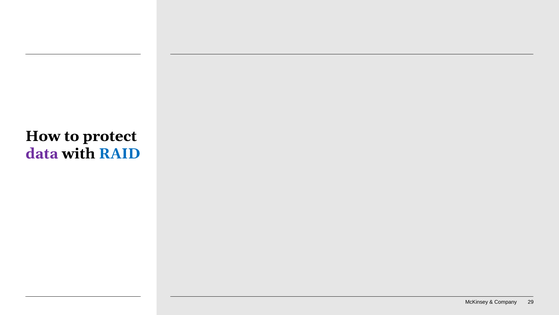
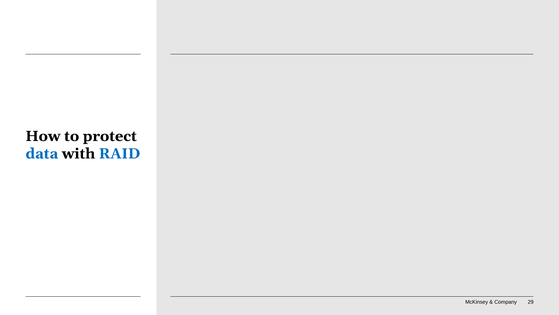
data colour: purple -> blue
